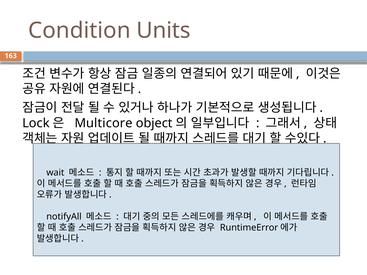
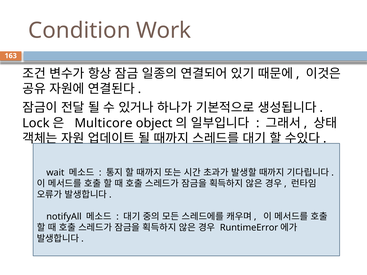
Units: Units -> Work
